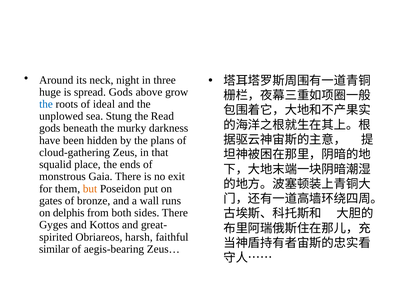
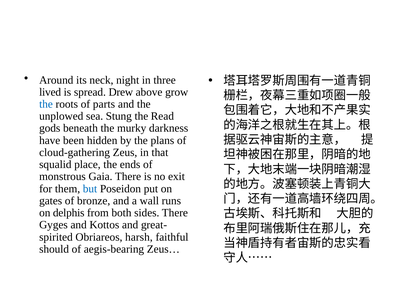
huge: huge -> lived
spread Gods: Gods -> Drew
ideal: ideal -> parts
but colour: orange -> blue
similar: similar -> should
